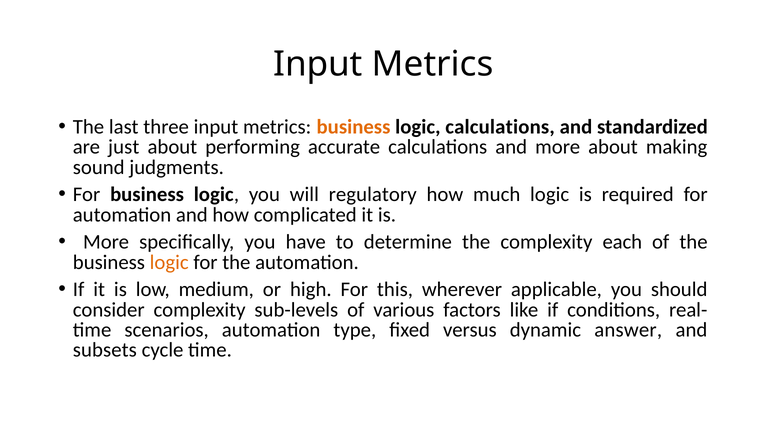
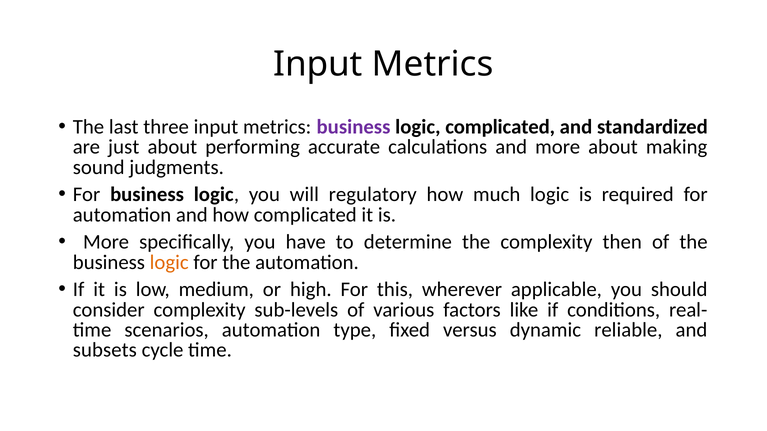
business at (353, 127) colour: orange -> purple
logic calculations: calculations -> complicated
each: each -> then
answer: answer -> reliable
